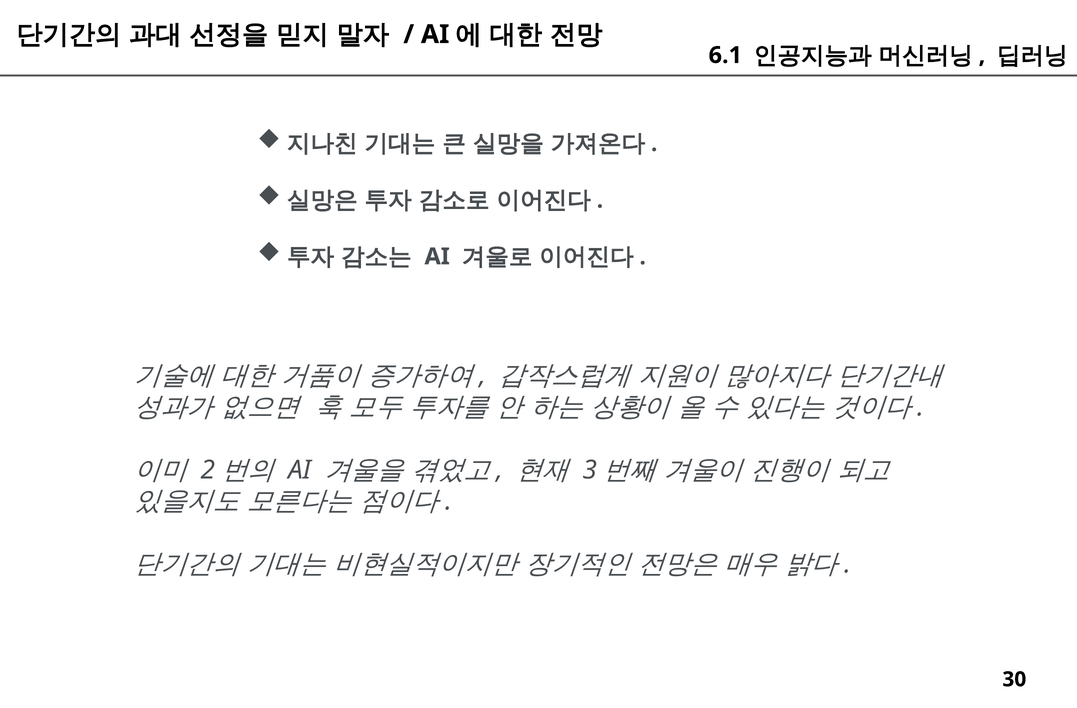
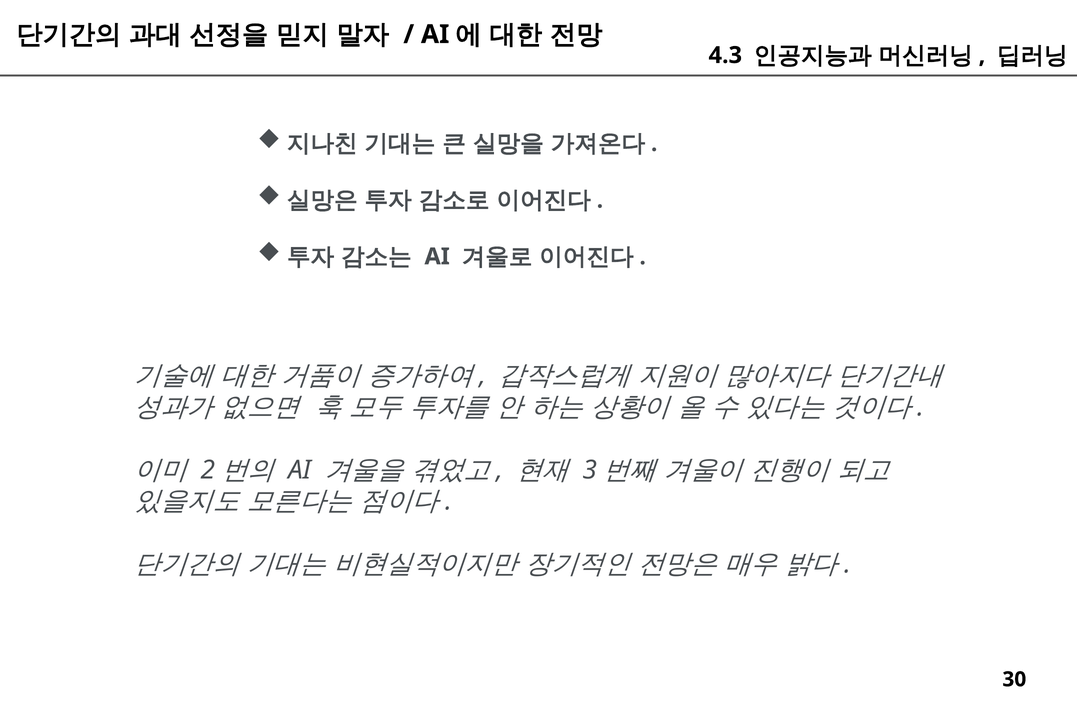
6.1: 6.1 -> 4.3
